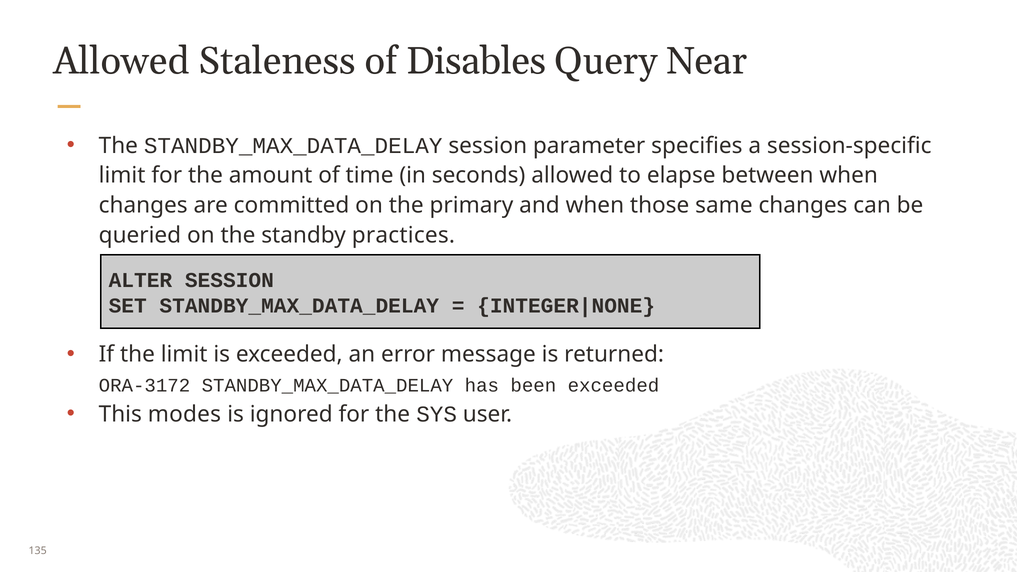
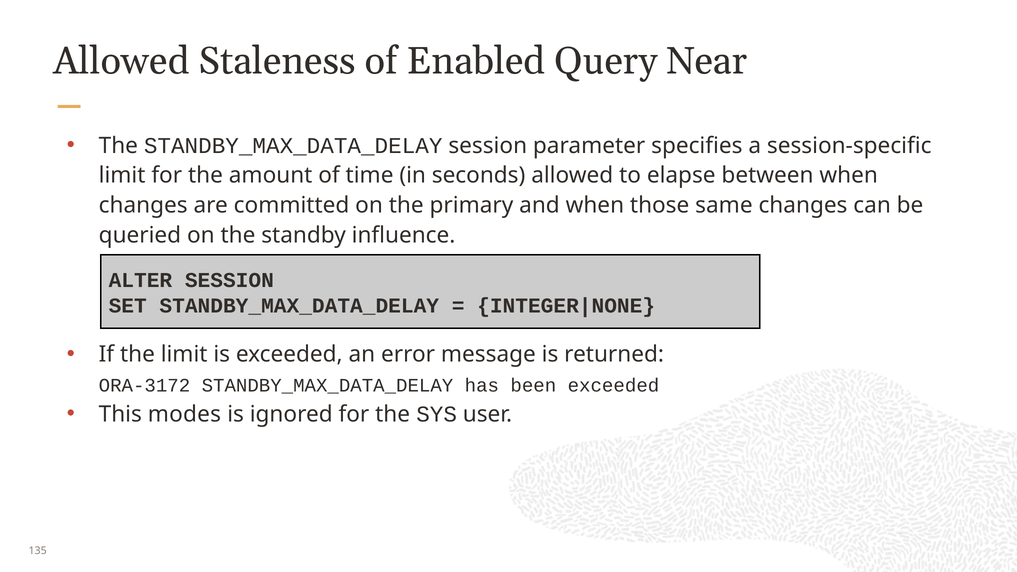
Disables: Disables -> Enabled
practices: practices -> influence
